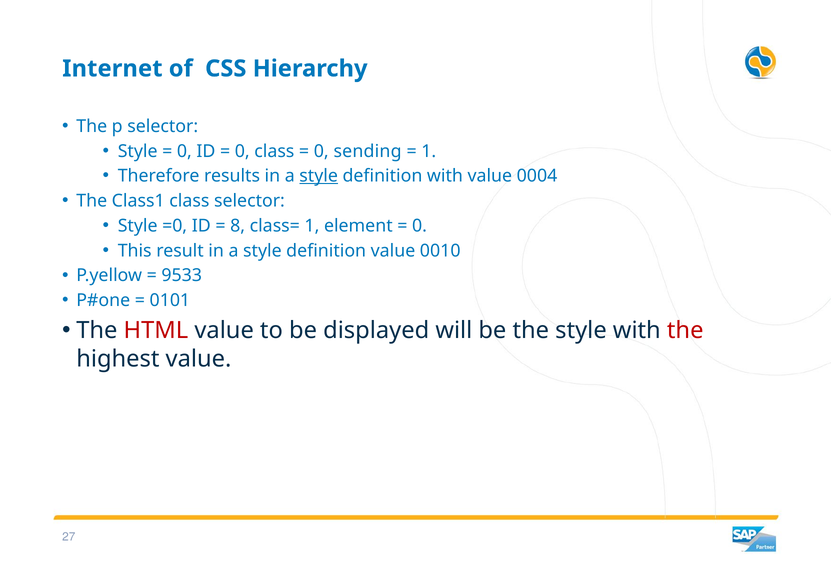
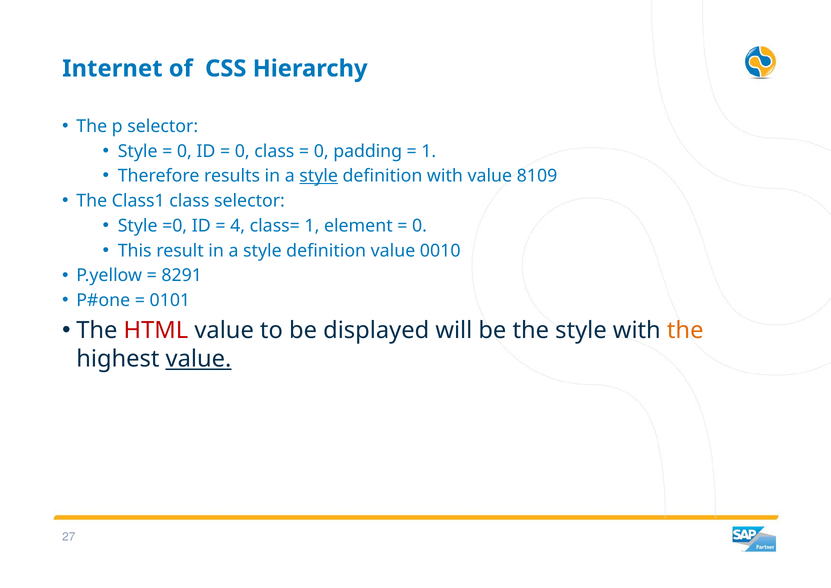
sending: sending -> padding
0004: 0004 -> 8109
8: 8 -> 4
9533: 9533 -> 8291
the at (685, 330) colour: red -> orange
value at (199, 359) underline: none -> present
